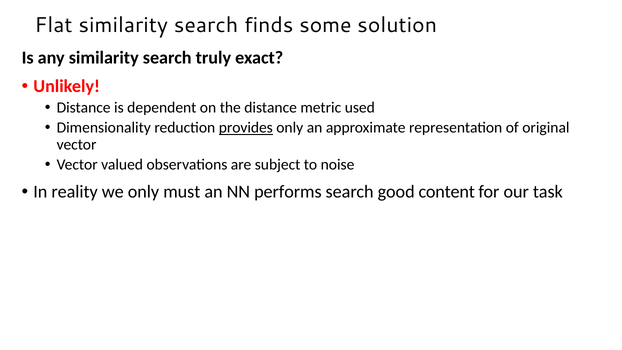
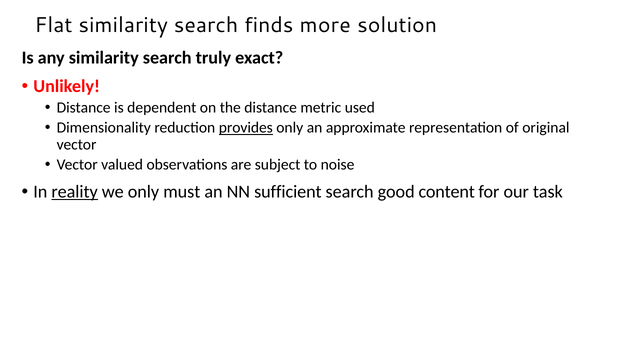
some: some -> more
reality underline: none -> present
performs: performs -> sufficient
